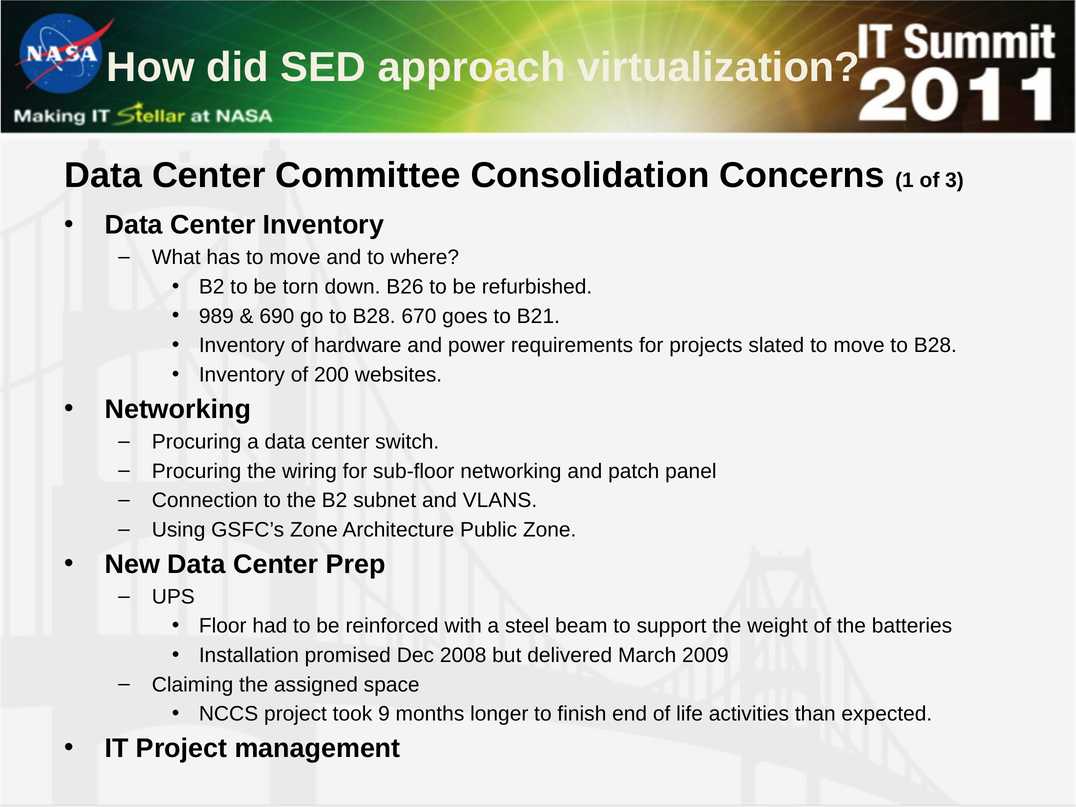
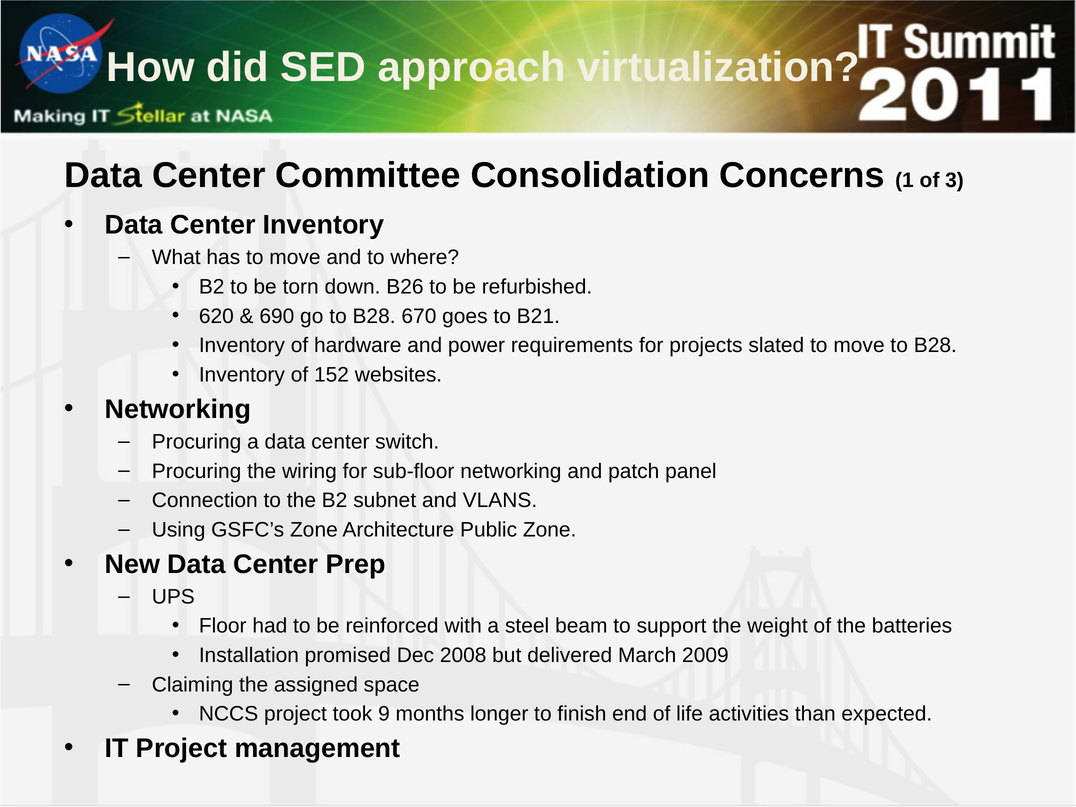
989: 989 -> 620
200: 200 -> 152
